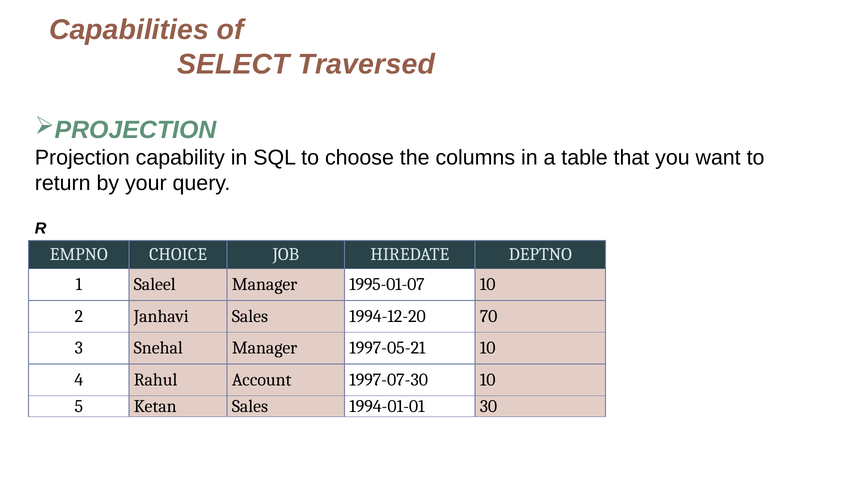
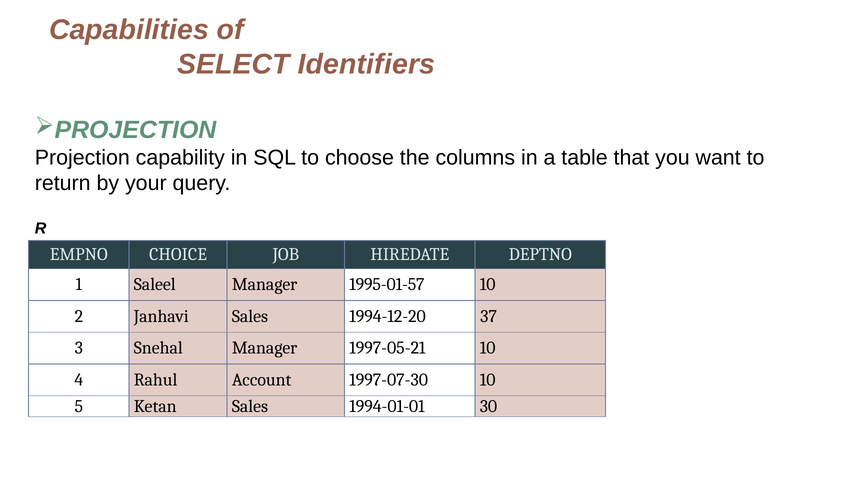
Traversed: Traversed -> Identifiers
1995-01-07: 1995-01-07 -> 1995-01-57
70: 70 -> 37
